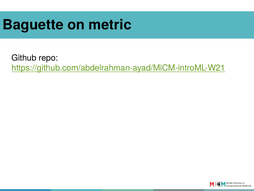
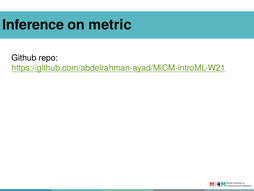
Baguette: Baguette -> Inference
